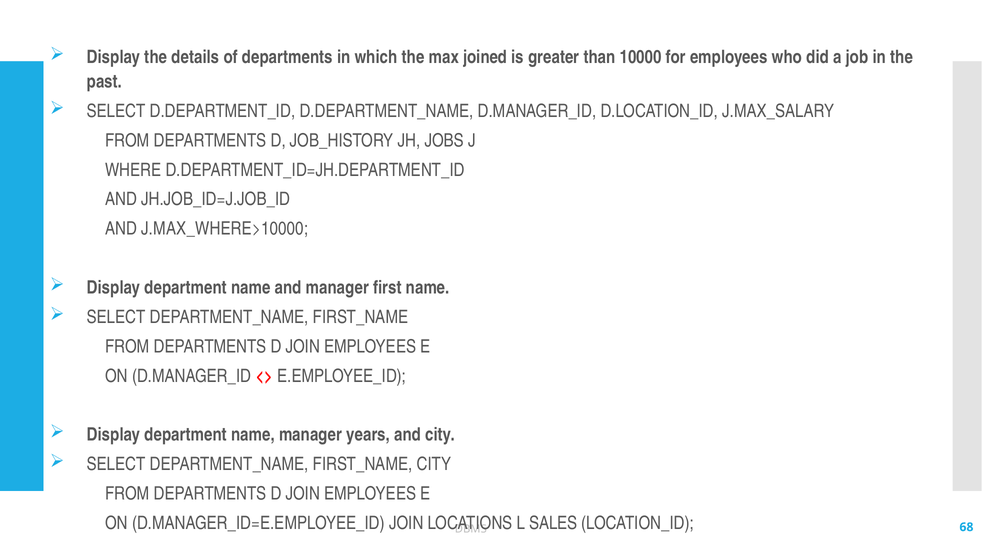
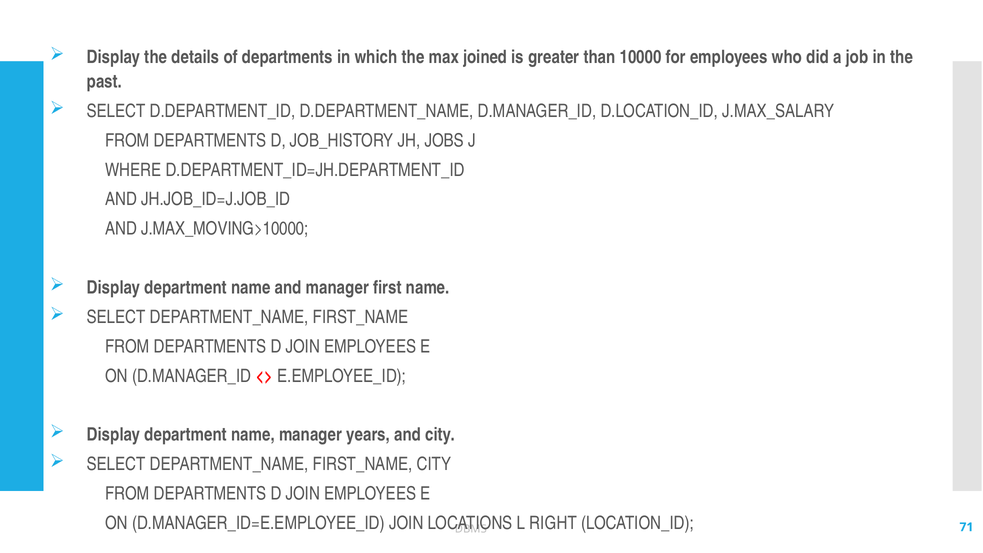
J.MAX_WHERE>10000: J.MAX_WHERE>10000 -> J.MAX_MOVING>10000
SALES: SALES -> RIGHT
68: 68 -> 71
